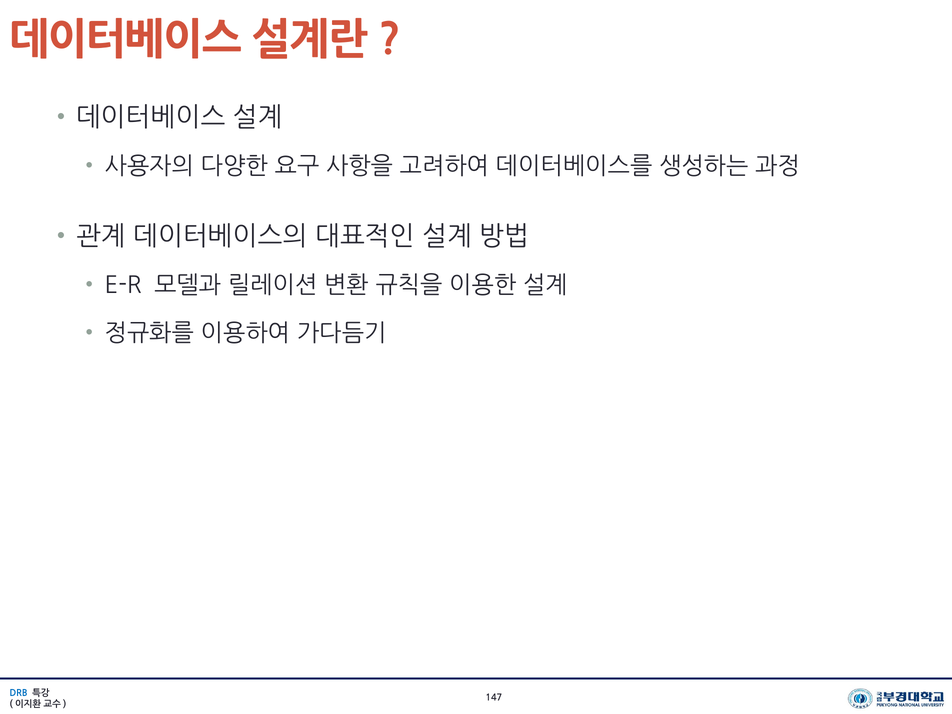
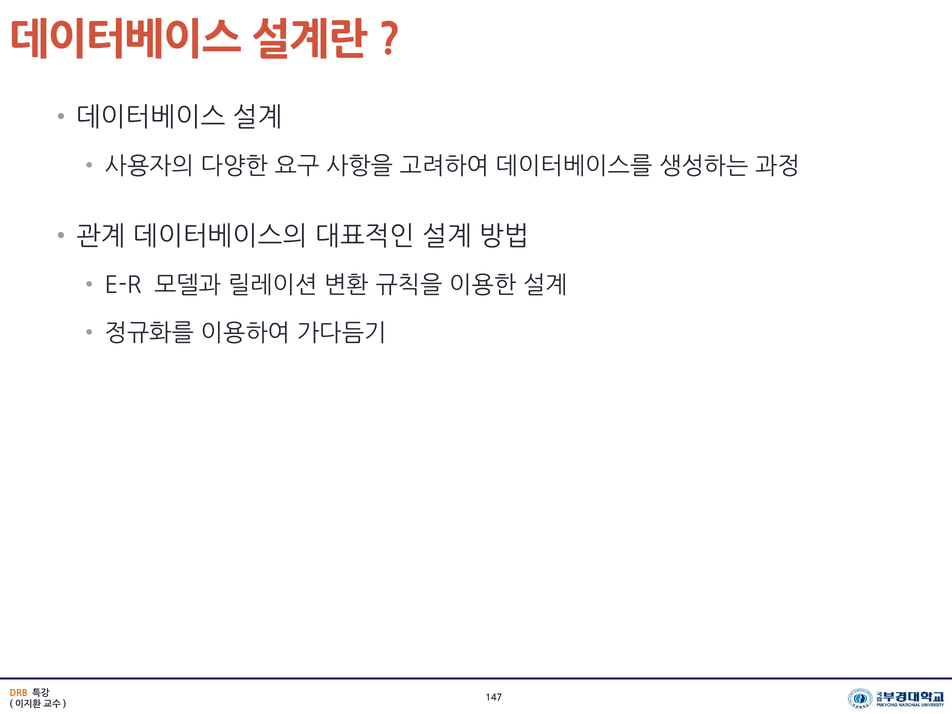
DRB colour: blue -> orange
